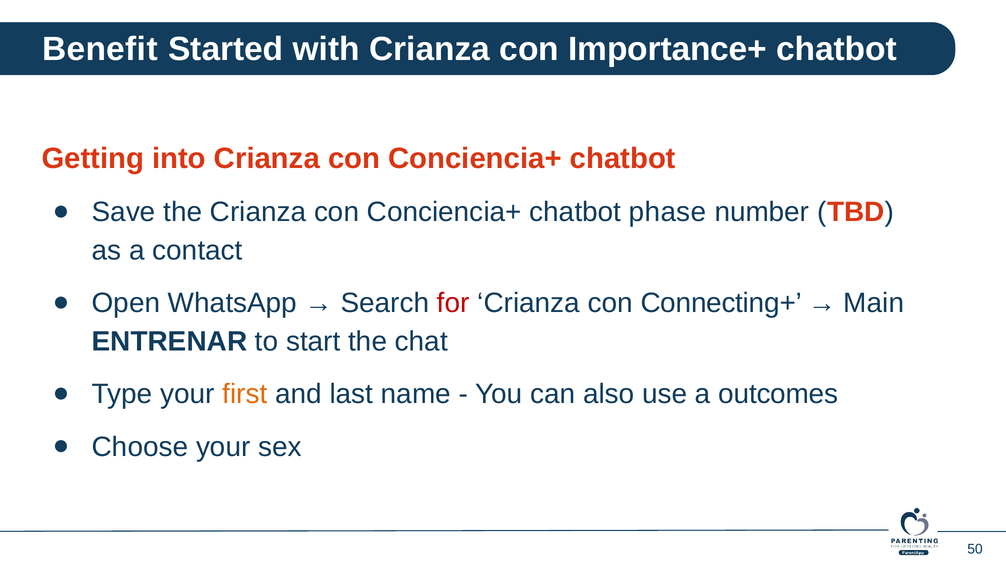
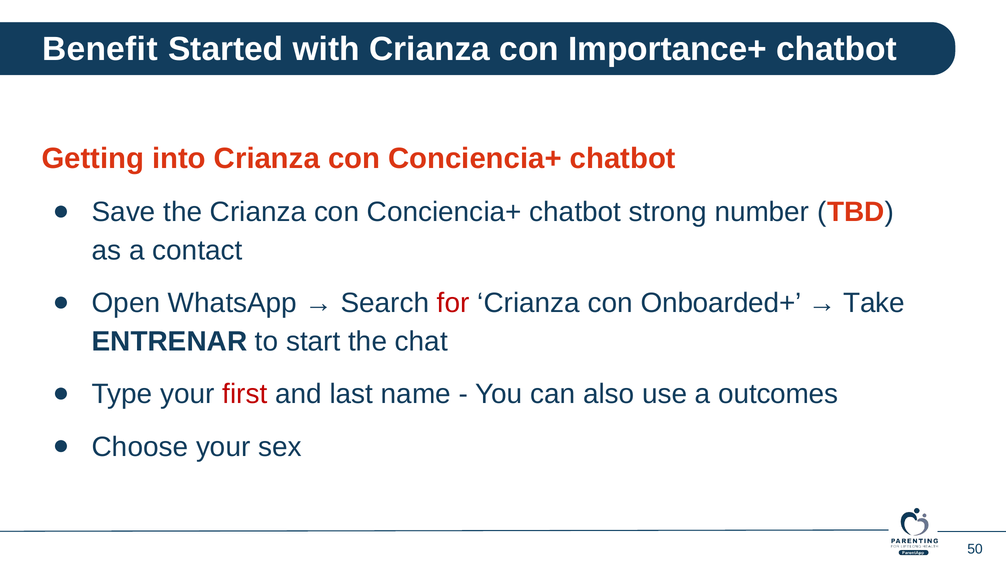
phase: phase -> strong
Connecting+: Connecting+ -> Onboarded+
Main: Main -> Take
first colour: orange -> red
